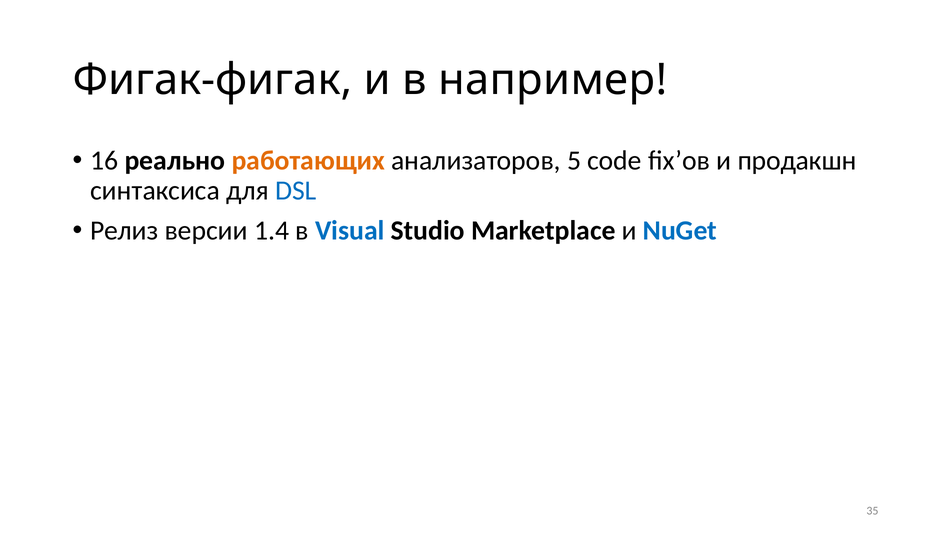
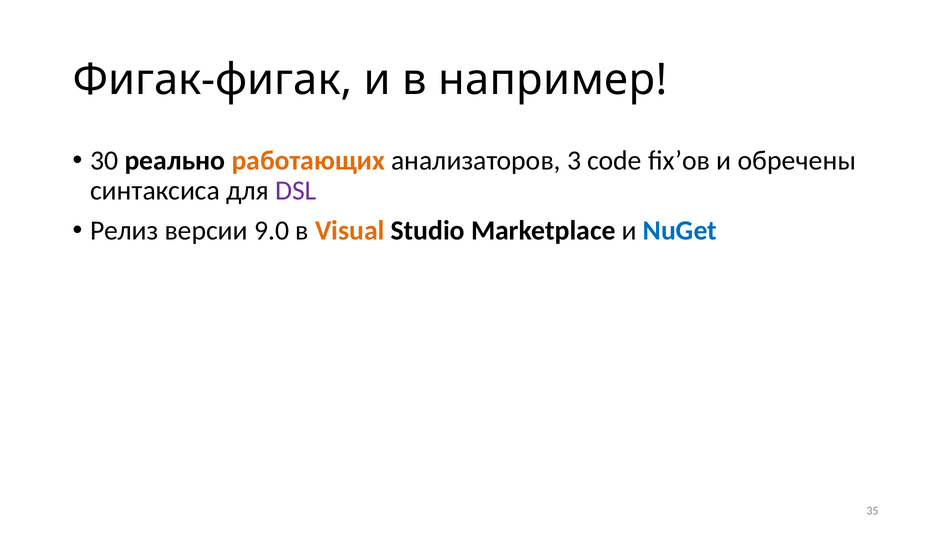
16: 16 -> 30
5: 5 -> 3
продакшн: продакшн -> обречены
DSL colour: blue -> purple
1.4: 1.4 -> 9.0
Visual colour: blue -> orange
